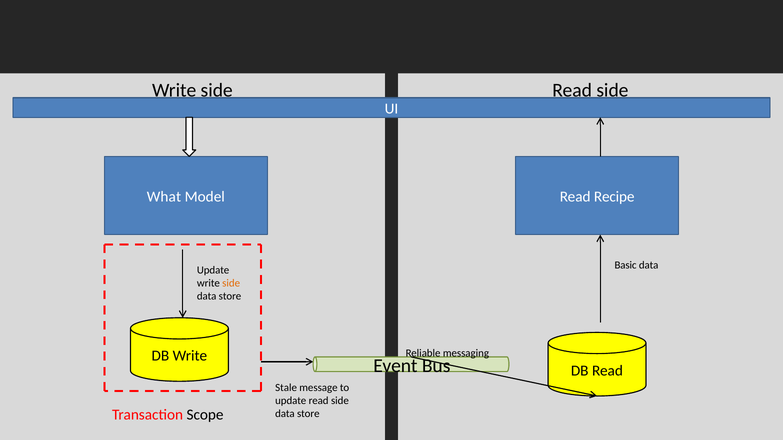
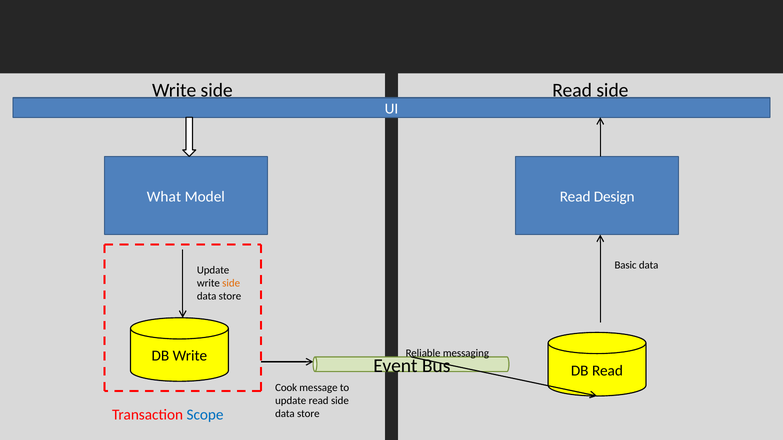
Recipe: Recipe -> Design
Stale: Stale -> Cook
Scope colour: black -> blue
